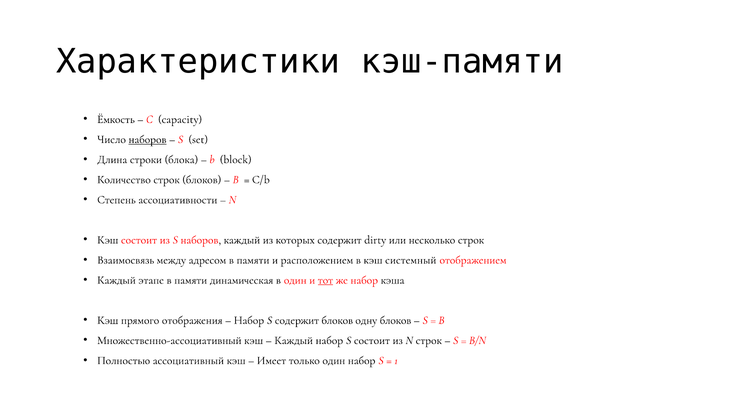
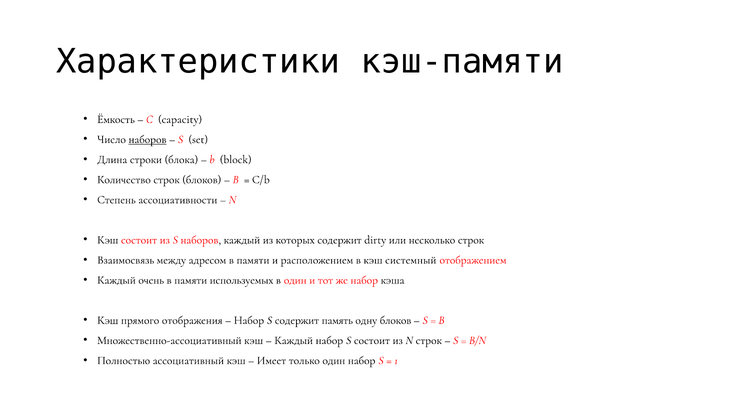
этапе: этапе -> очень
динамическая: динамическая -> используемых
тот underline: present -> none
содержит блоков: блоков -> память
